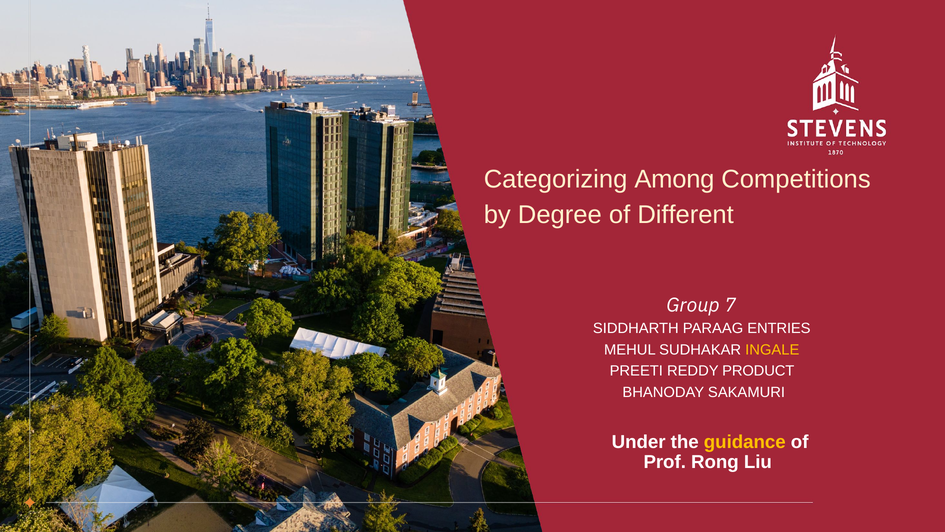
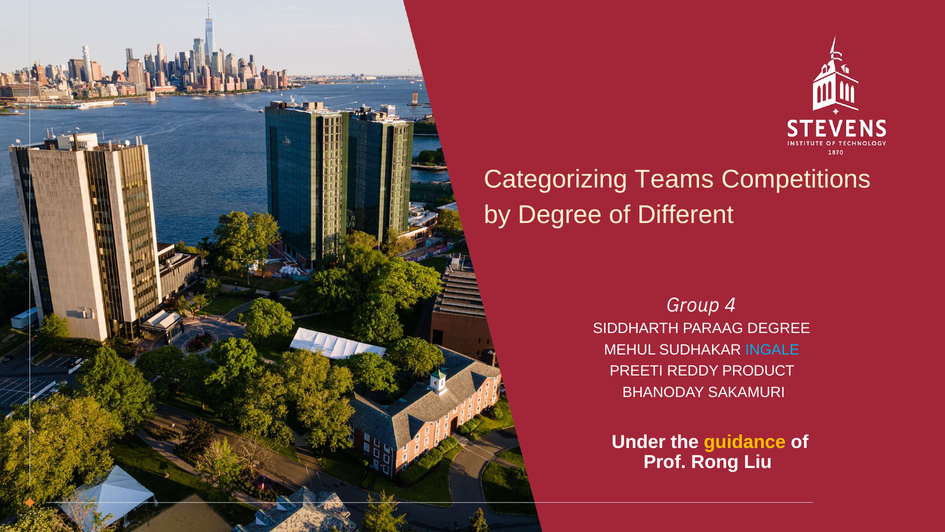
Among: Among -> Teams
7: 7 -> 4
PARAAG ENTRIES: ENTRIES -> DEGREE
INGALE colour: yellow -> light blue
